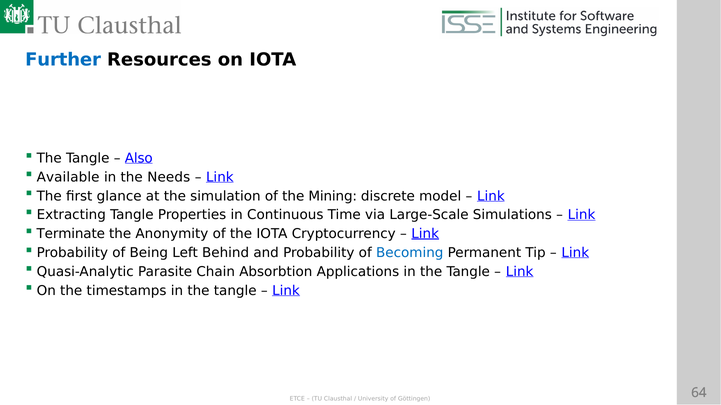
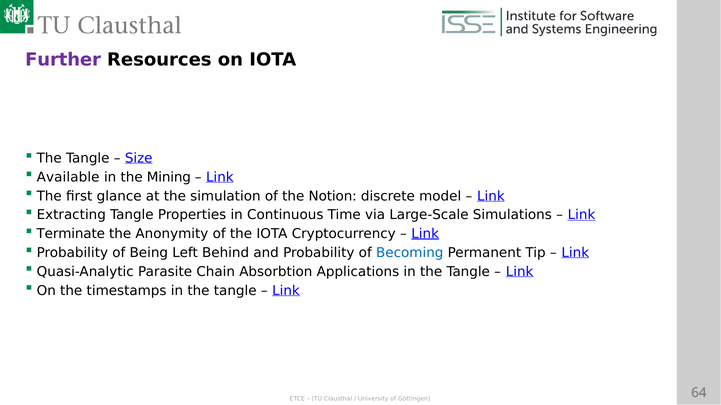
Further colour: blue -> purple
Also: Also -> Size
Needs: Needs -> Mining
Mining: Mining -> Notion
